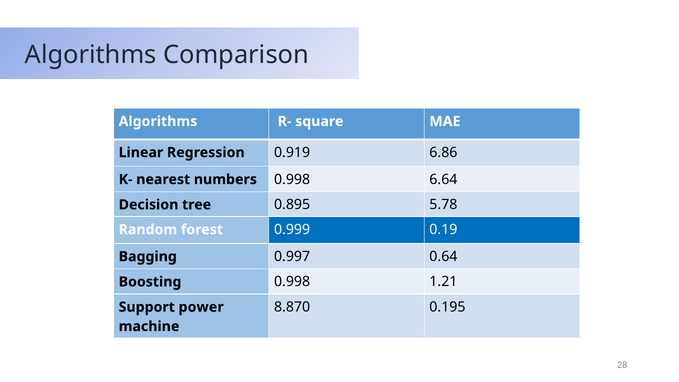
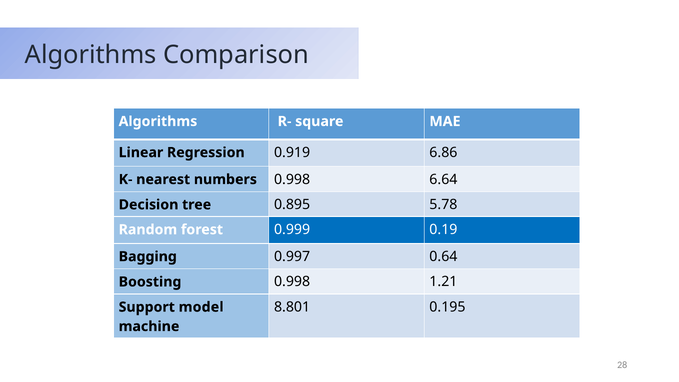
8.870: 8.870 -> 8.801
power: power -> model
